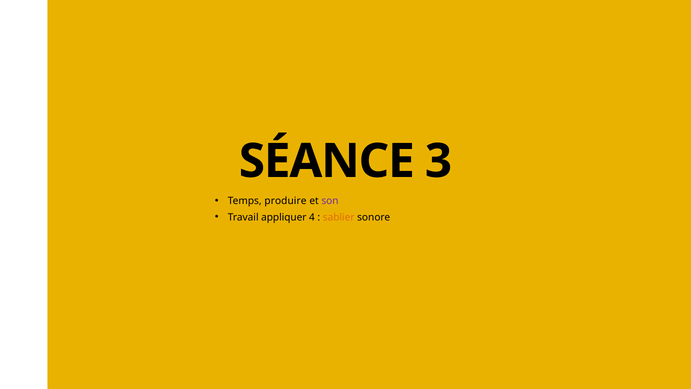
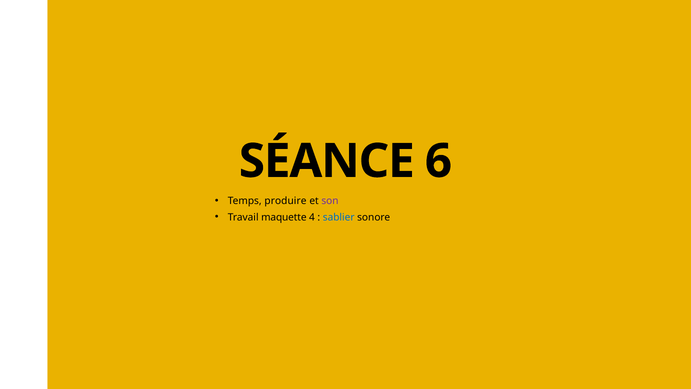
3: 3 -> 6
appliquer: appliquer -> maquette
sablier colour: orange -> blue
